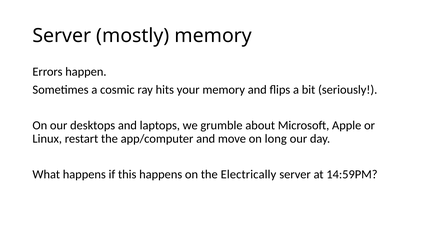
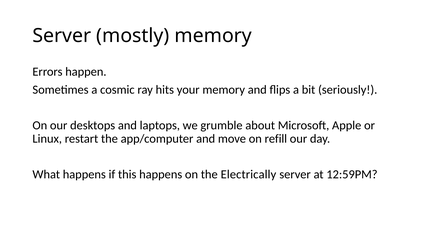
long: long -> refill
14:59PM: 14:59PM -> 12:59PM
